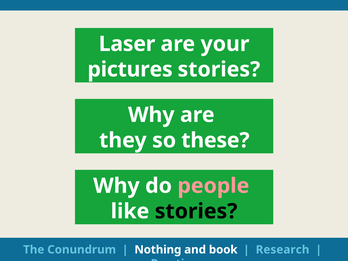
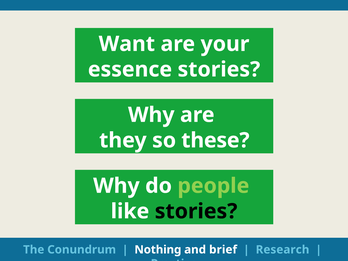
Laser: Laser -> Want
pictures: pictures -> essence
people colour: pink -> light green
book: book -> brief
